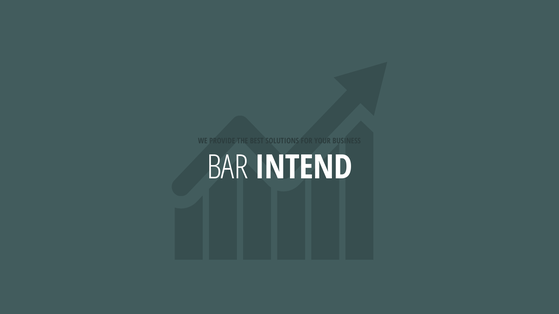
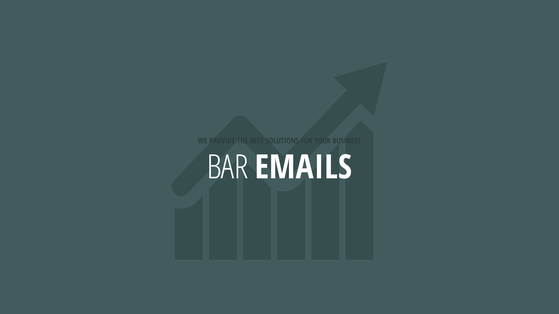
INTEND: INTEND -> EMAILS
